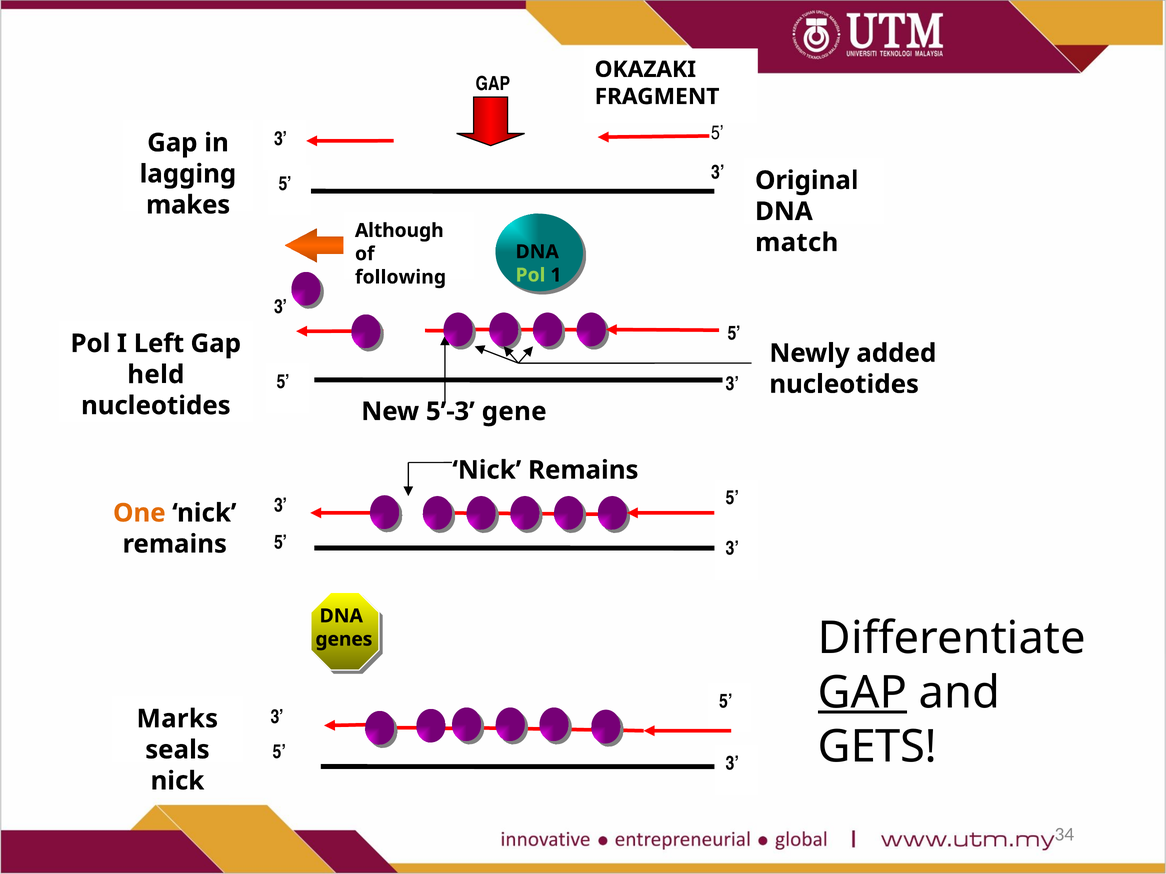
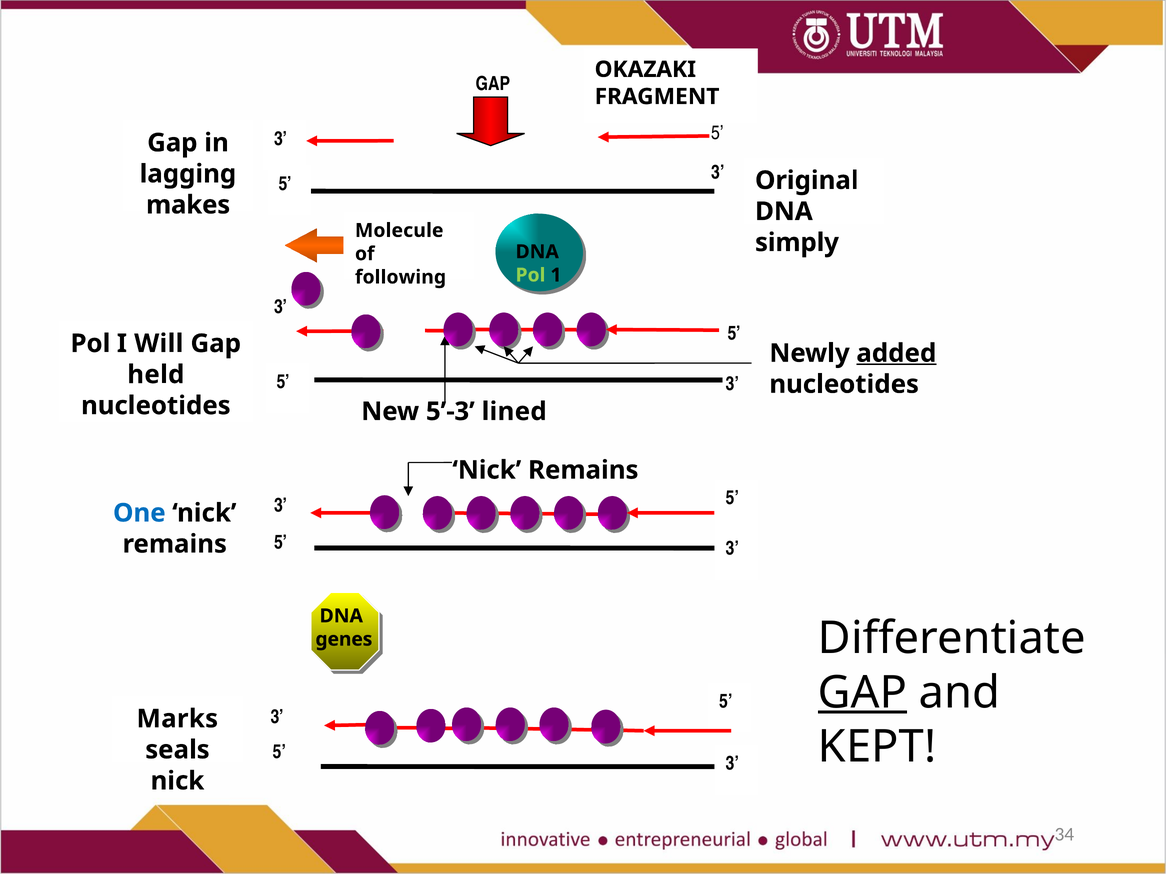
Although: Although -> Molecule
match: match -> simply
Left: Left -> Will
added underline: none -> present
gene: gene -> lined
One colour: orange -> blue
GETS: GETS -> KEPT
